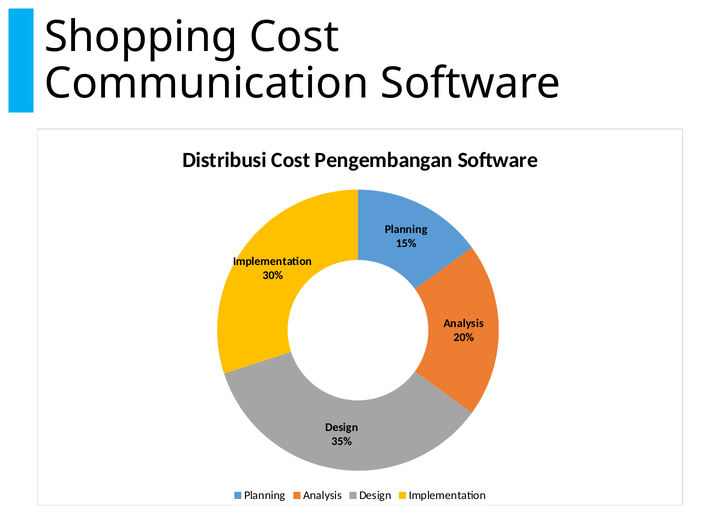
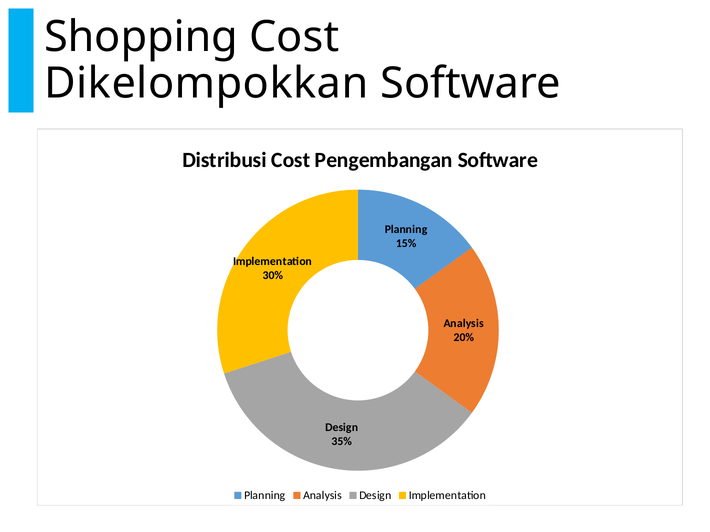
Communication: Communication -> Dikelompokkan
